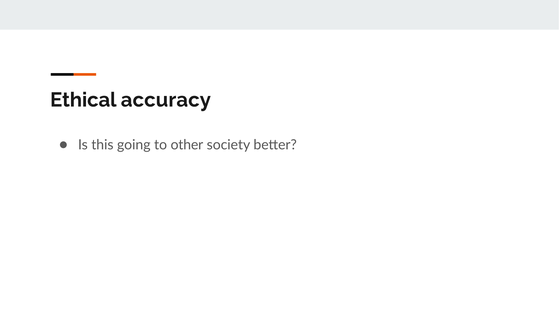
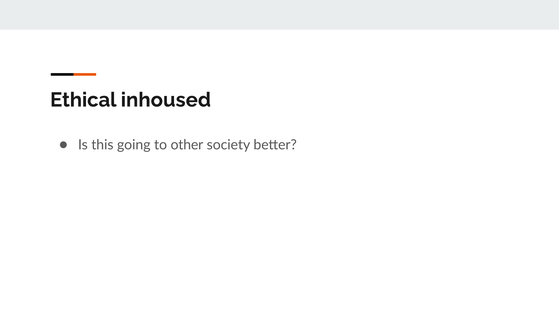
accuracy: accuracy -> inhoused
